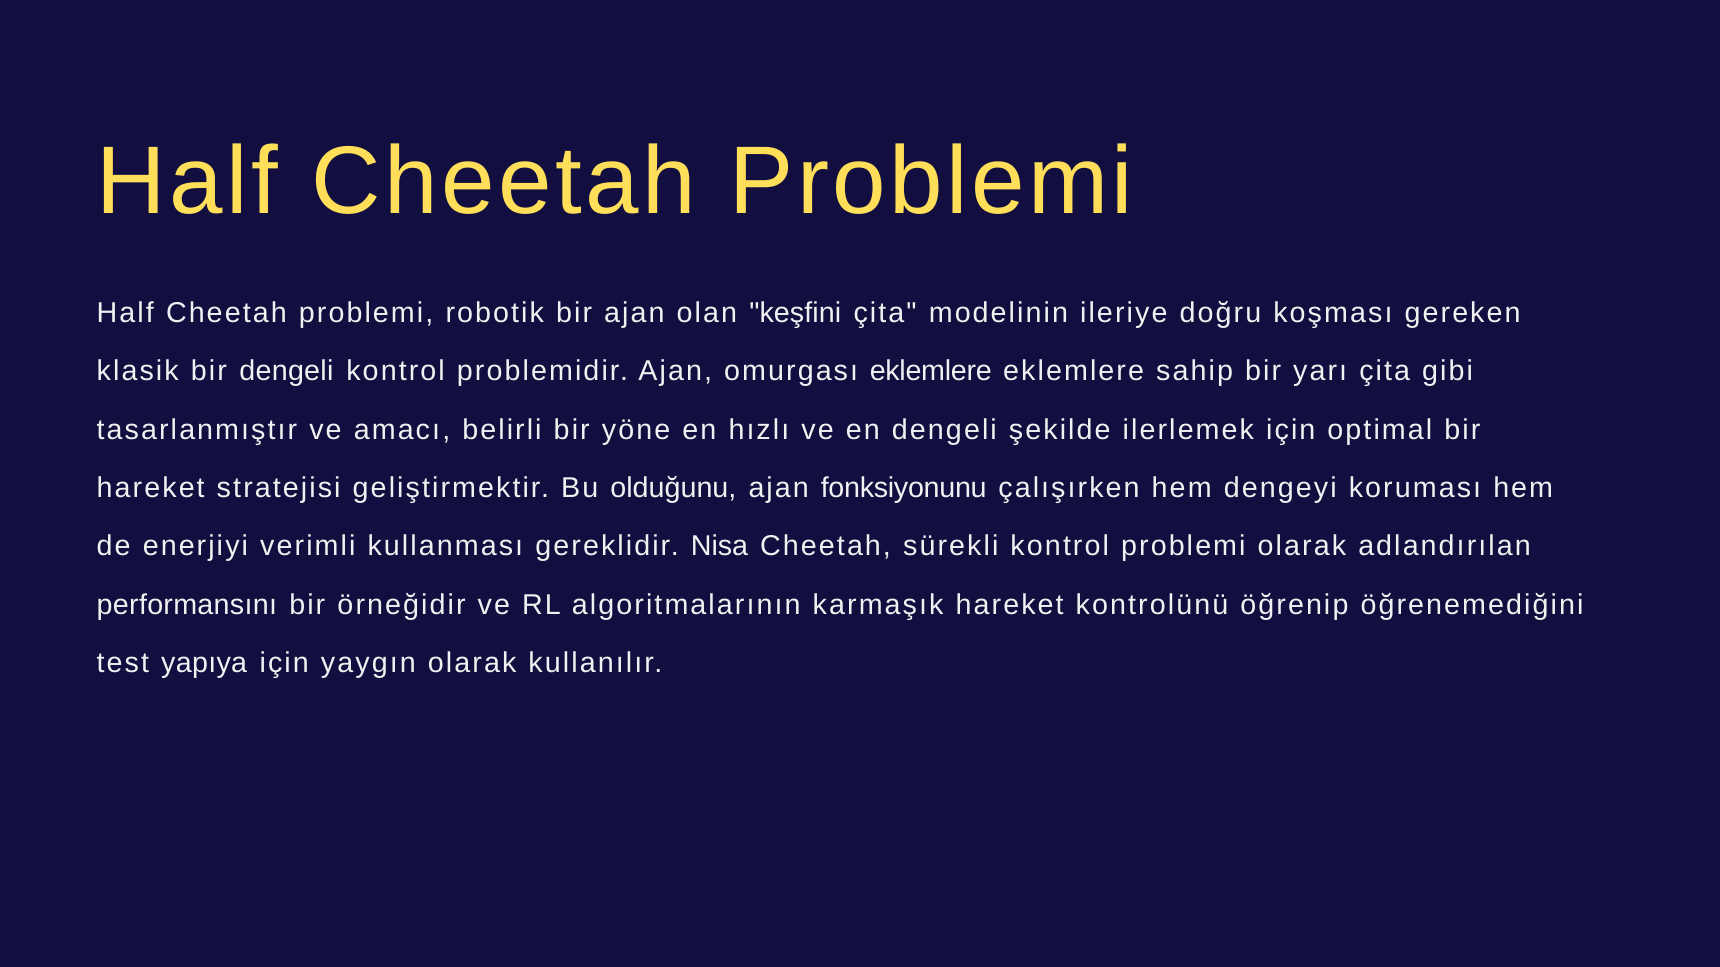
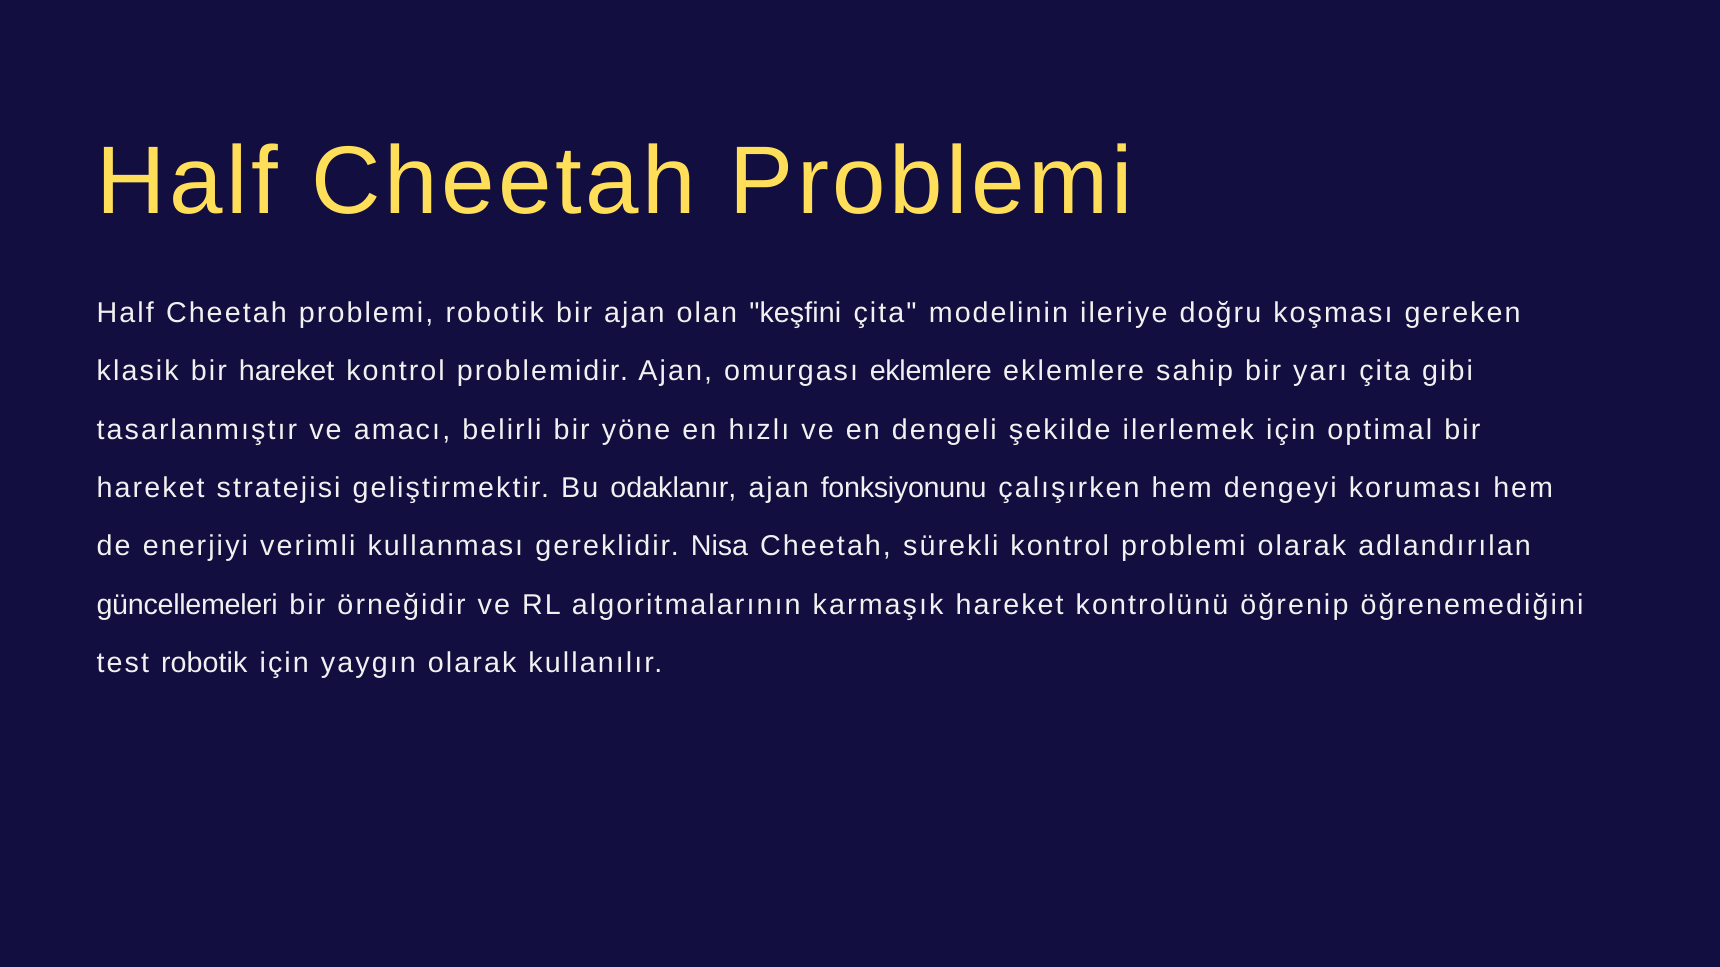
klasik bir dengeli: dengeli -> hareket
olduğunu: olduğunu -> odaklanır
performansını: performansını -> güncellemeleri
test yapıya: yapıya -> robotik
